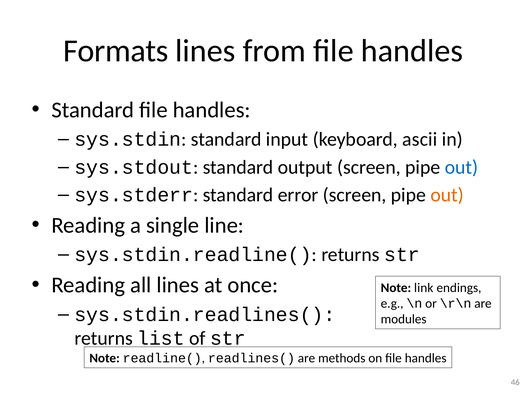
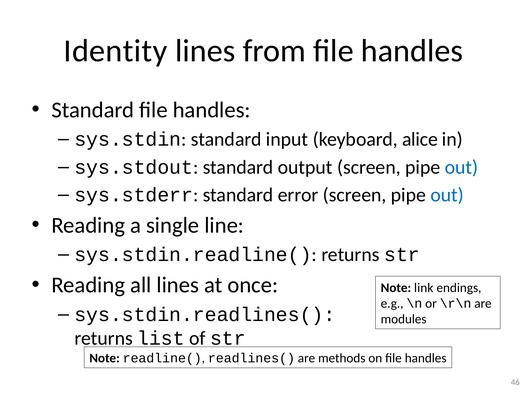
Formats: Formats -> Identity
ascii: ascii -> alice
out at (447, 195) colour: orange -> blue
